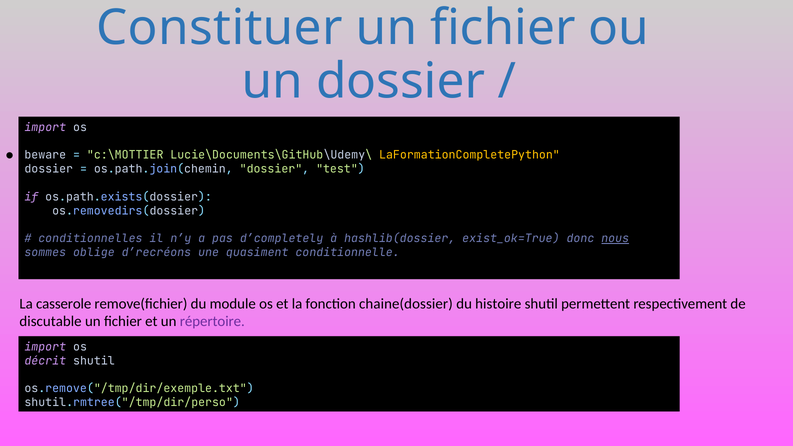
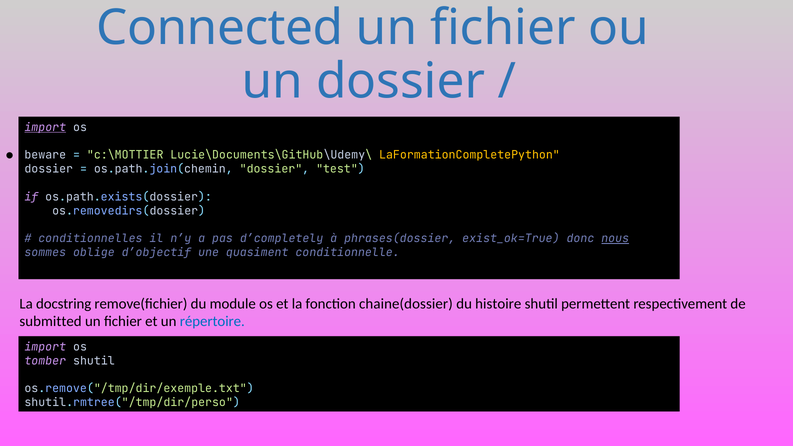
Constituer: Constituer -> Connected
import at (45, 127) underline: none -> present
hashlib(dossier: hashlib(dossier -> phrases(dossier
d’recréons: d’recréons -> d’objectif
casserole: casserole -> docstring
discutable: discutable -> submitted
répertoire colour: purple -> blue
décrit: décrit -> tomber
